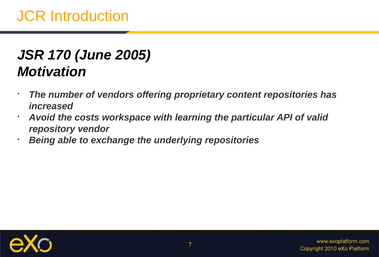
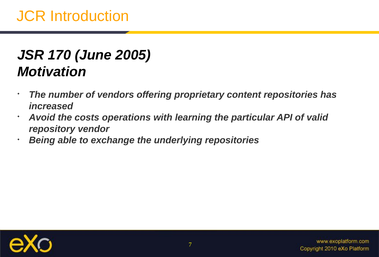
workspace: workspace -> operations
